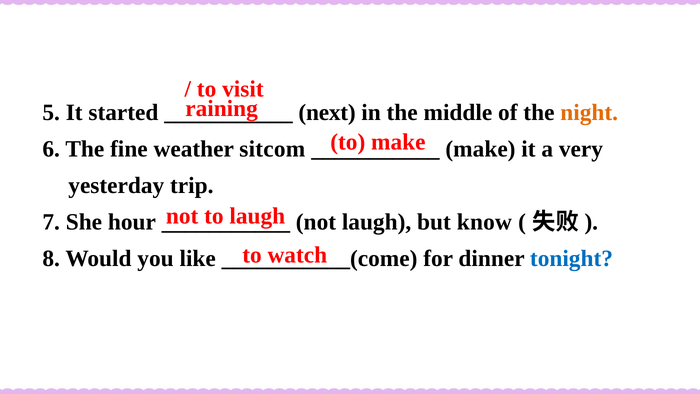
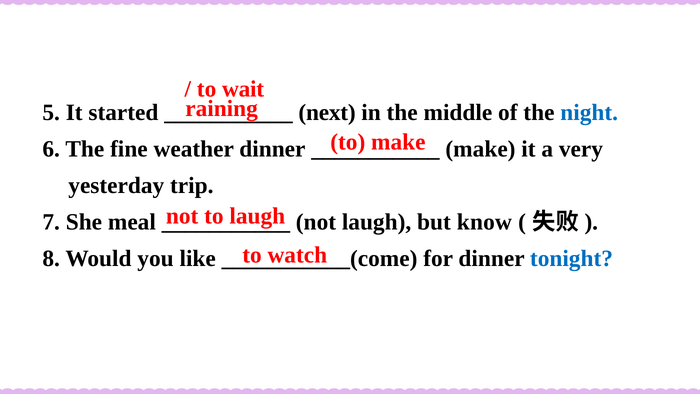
visit: visit -> wait
night colour: orange -> blue
weather sitcom: sitcom -> dinner
hour: hour -> meal
